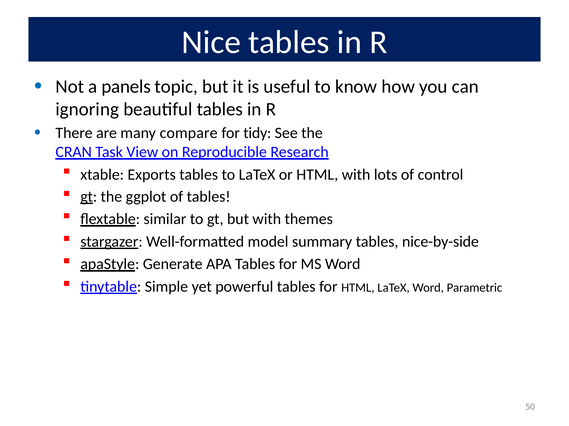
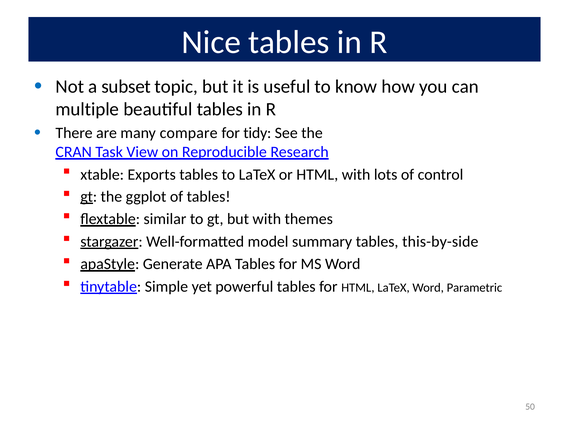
panels: panels -> subset
ignoring: ignoring -> multiple
nice-by-side: nice-by-side -> this-by-side
